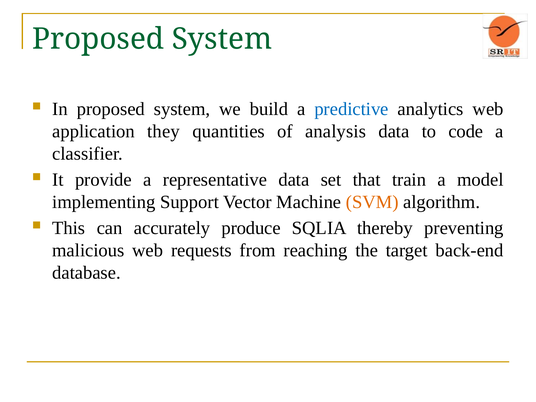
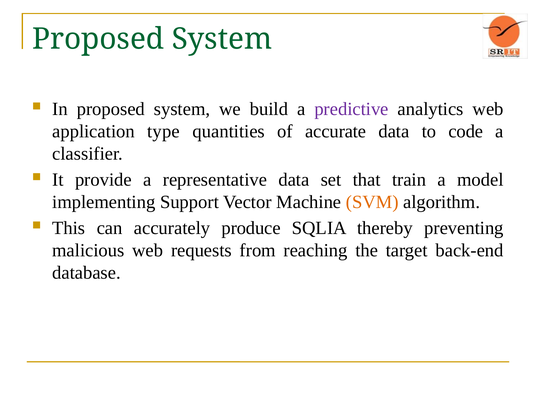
predictive colour: blue -> purple
they: they -> type
analysis: analysis -> accurate
